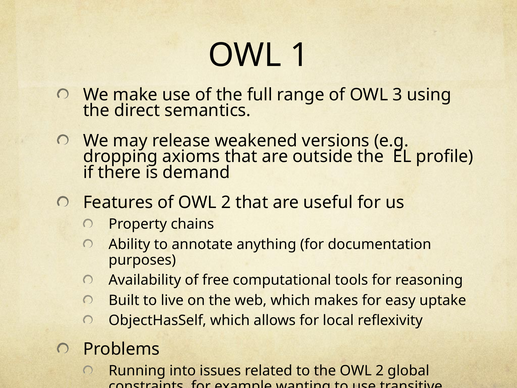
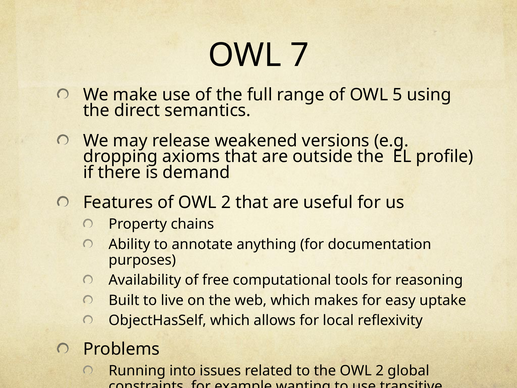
1: 1 -> 7
3: 3 -> 5
